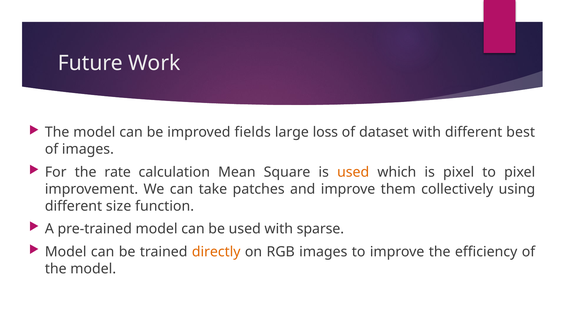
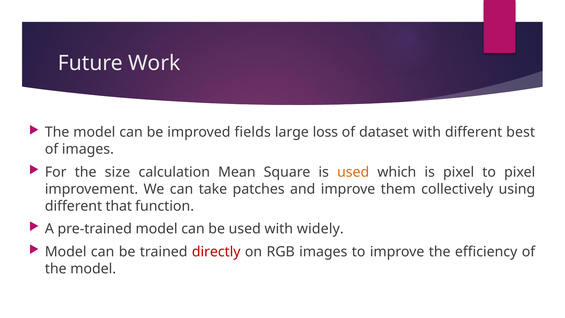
rate: rate -> size
size: size -> that
sparse: sparse -> widely
directly colour: orange -> red
